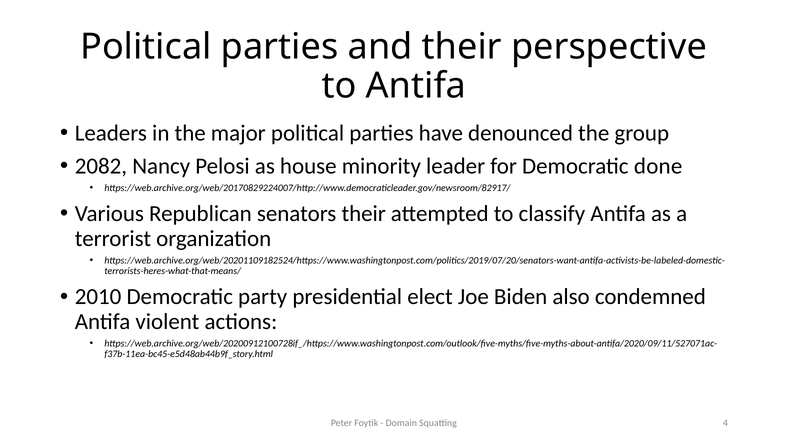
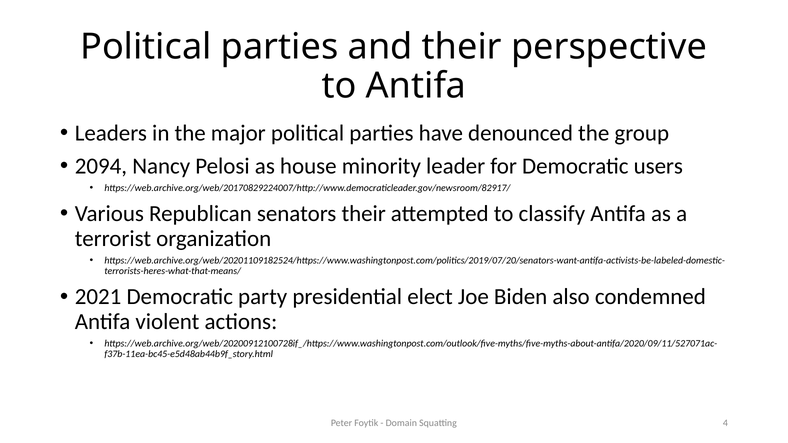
2082: 2082 -> 2094
done: done -> users
2010: 2010 -> 2021
